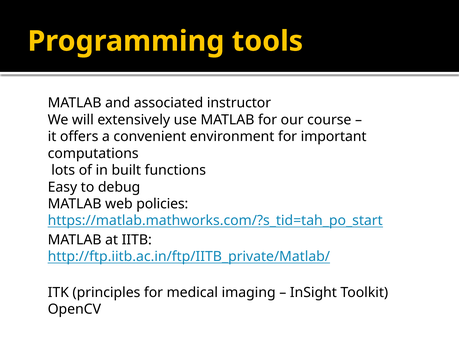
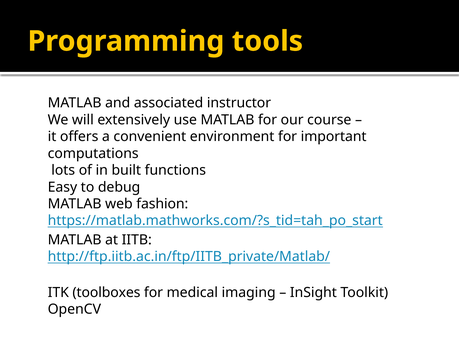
policies: policies -> fashion
principles: principles -> toolboxes
